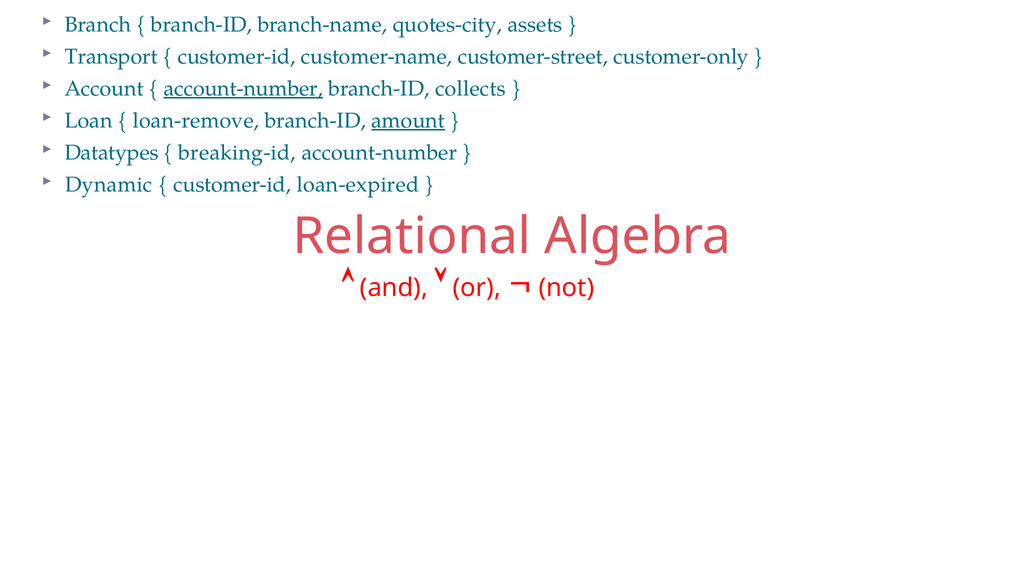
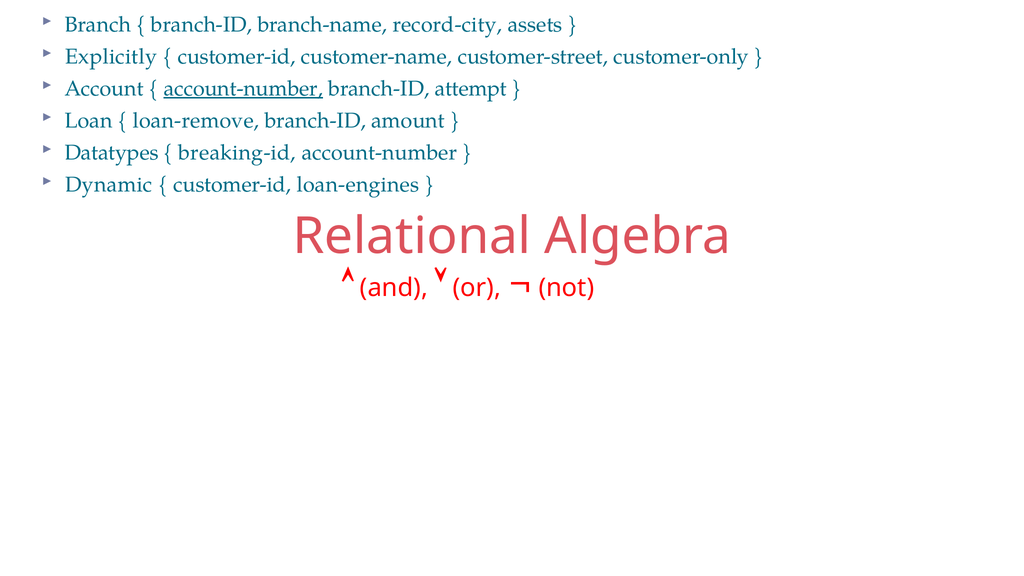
quotes-city: quotes-city -> record-city
Transport: Transport -> Explicitly
collects: collects -> attempt
amount underline: present -> none
loan-expired: loan-expired -> loan-engines
